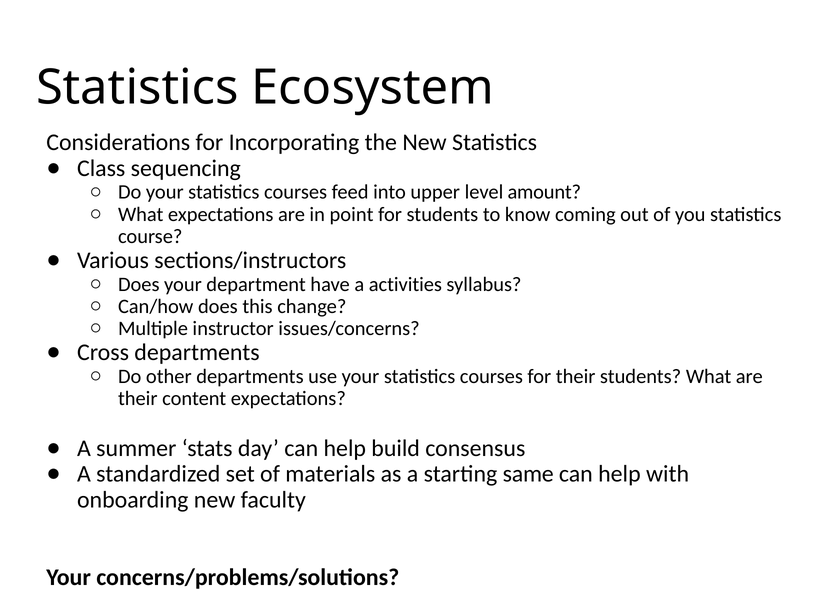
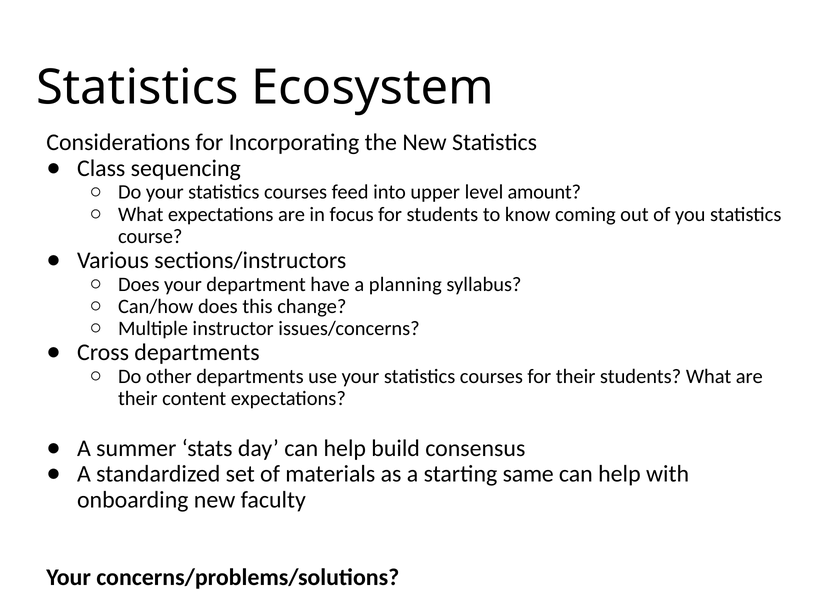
point: point -> focus
activities: activities -> planning
